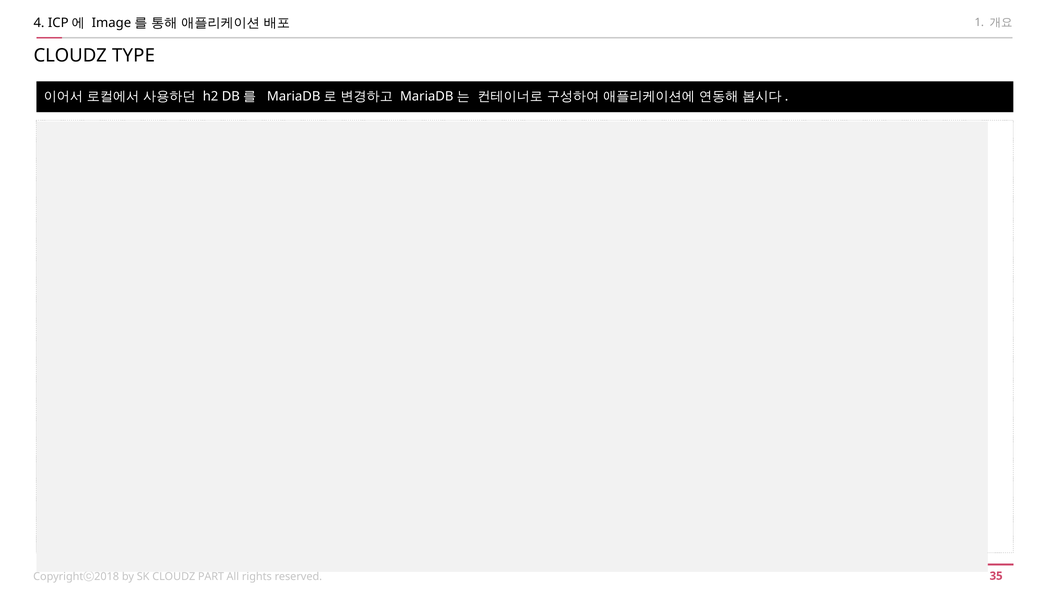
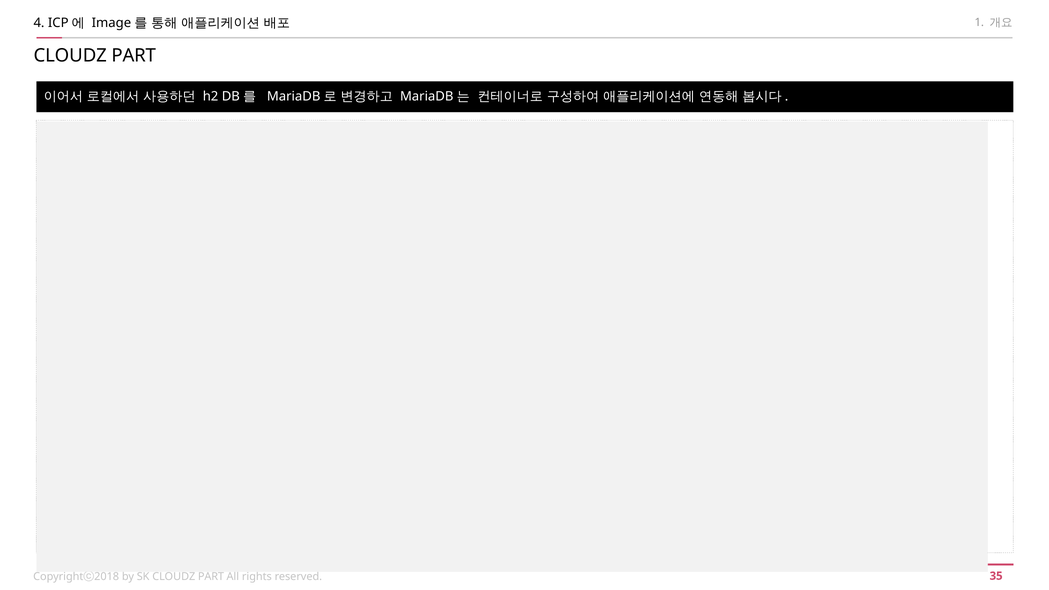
TYPE at (134, 56): TYPE -> PART
